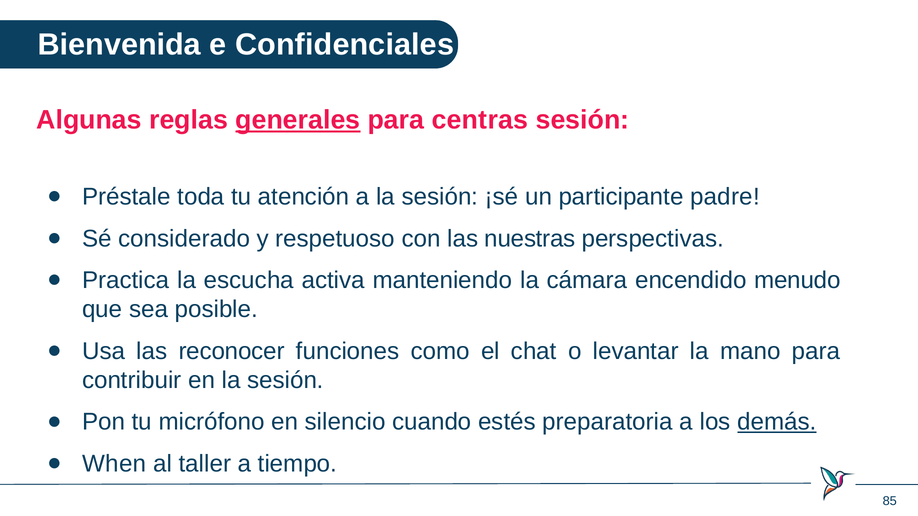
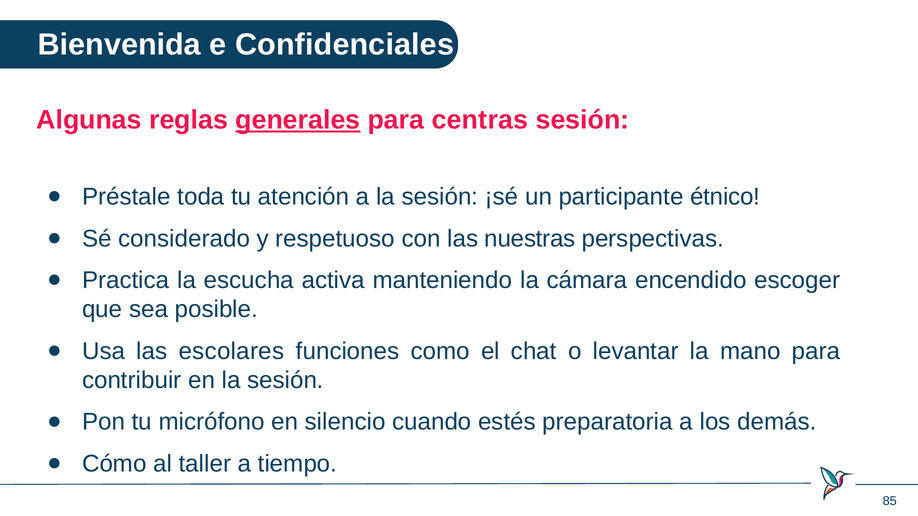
padre: padre -> étnico
menudo: menudo -> escoger
reconocer: reconocer -> escolares
demás underline: present -> none
When: When -> Cómo
